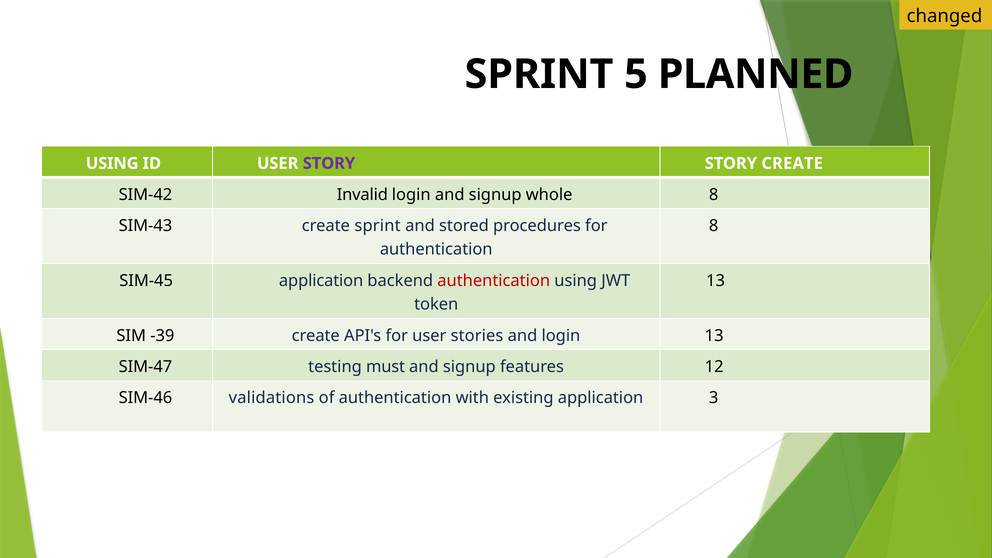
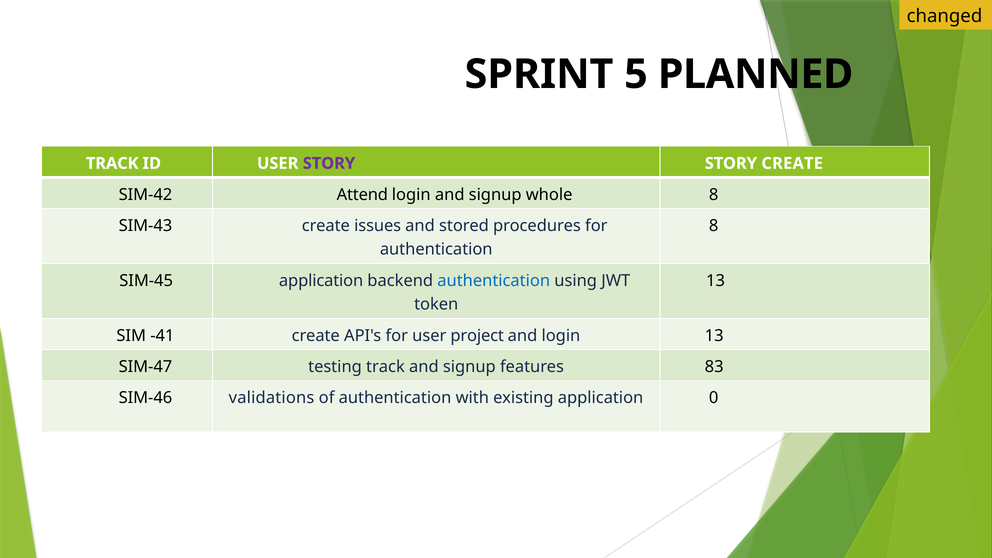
USING at (112, 163): USING -> TRACK
Invalid: Invalid -> Attend
create sprint: sprint -> issues
authentication at (494, 281) colour: red -> blue
-39: -39 -> -41
stories: stories -> project
testing must: must -> track
12: 12 -> 83
3: 3 -> 0
